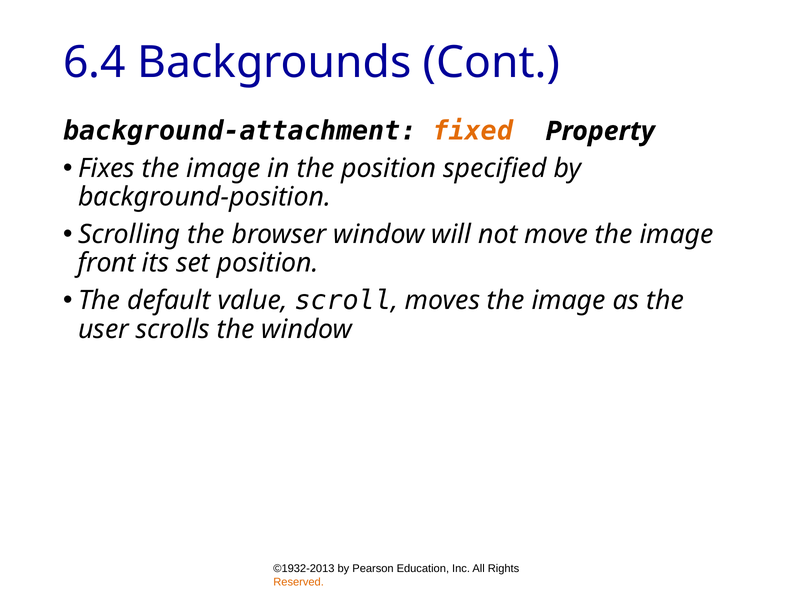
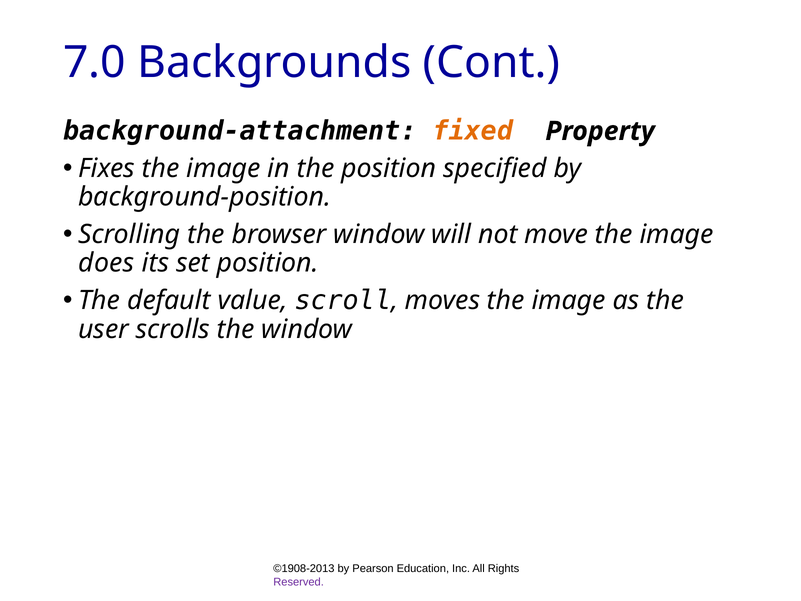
6.4: 6.4 -> 7.0
front: front -> does
©1932-2013: ©1932-2013 -> ©1908-2013
Reserved colour: orange -> purple
